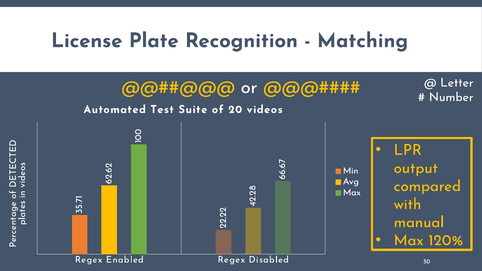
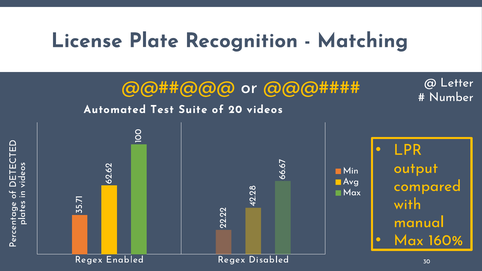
120%: 120% -> 160%
